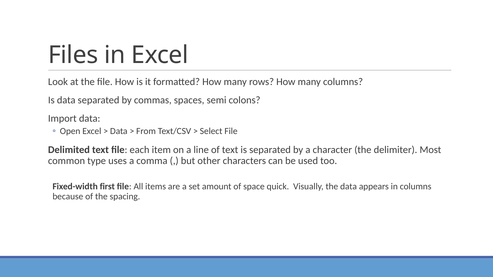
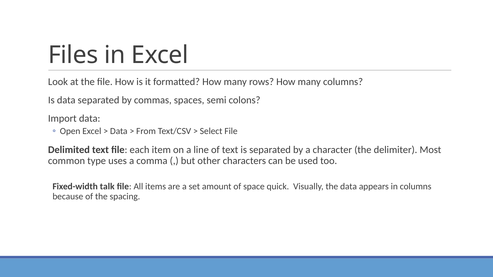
first: first -> talk
